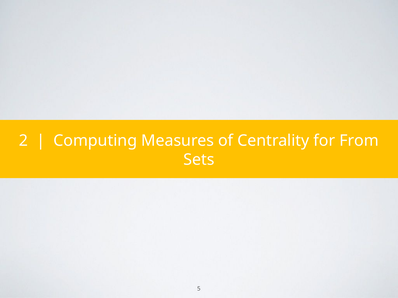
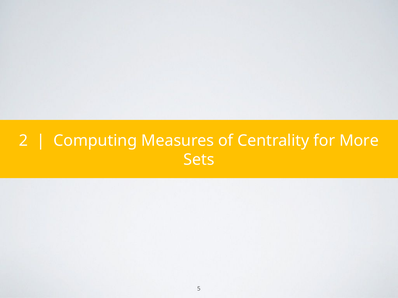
From: From -> More
